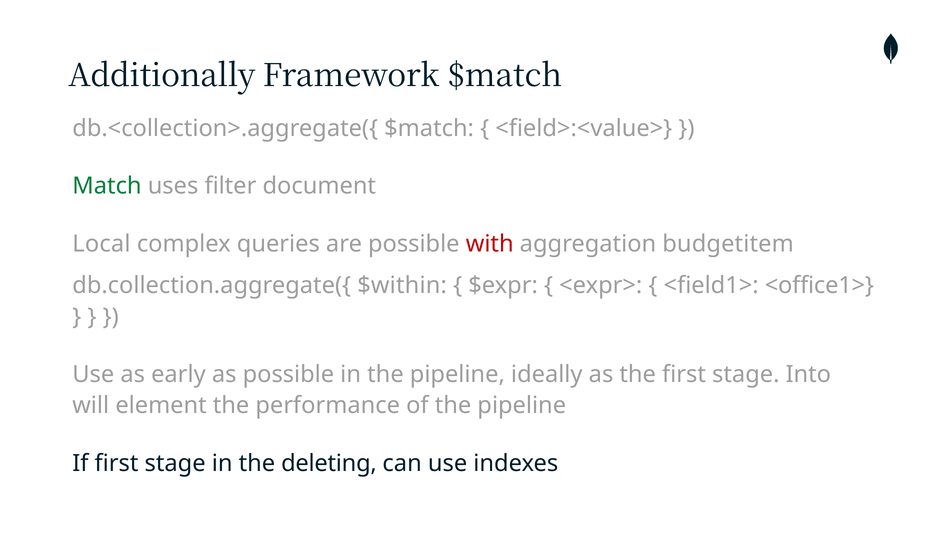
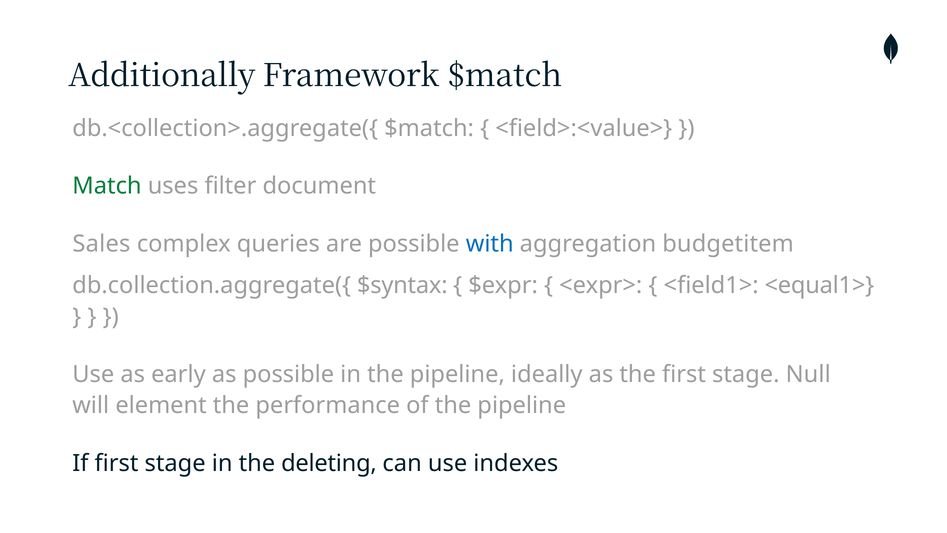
Local: Local -> Sales
with colour: red -> blue
$within: $within -> $syntax
<office1>: <office1> -> <equal1>
Into: Into -> Null
